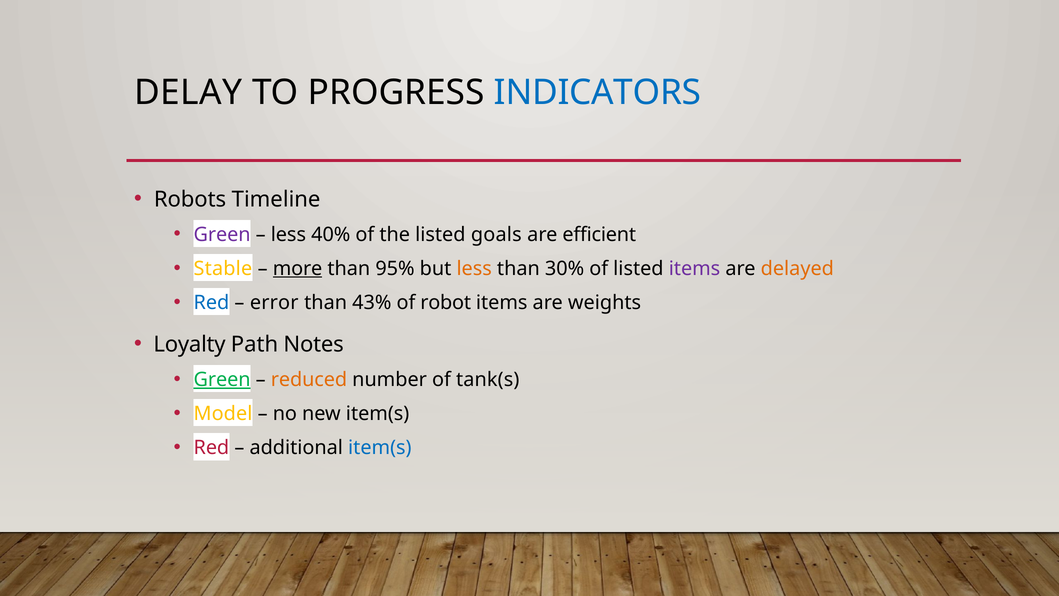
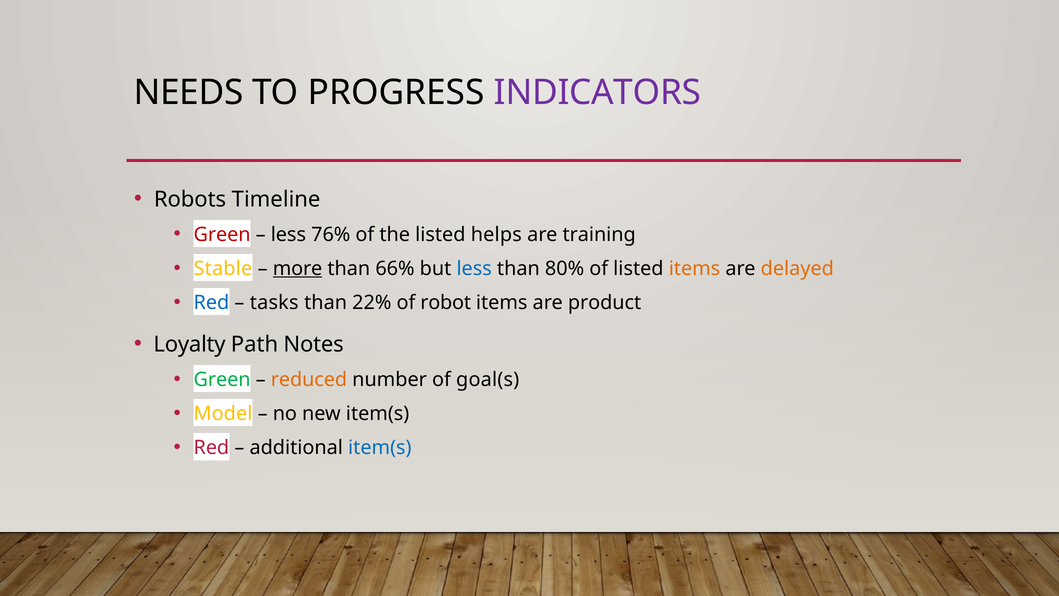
DELAY: DELAY -> NEEDS
INDICATORS colour: blue -> purple
Green at (222, 234) colour: purple -> red
40%: 40% -> 76%
goals: goals -> helps
efficient: efficient -> training
95%: 95% -> 66%
less at (474, 268) colour: orange -> blue
30%: 30% -> 80%
items at (695, 268) colour: purple -> orange
error: error -> tasks
43%: 43% -> 22%
weights: weights -> product
Green at (222, 379) underline: present -> none
tank(s: tank(s -> goal(s
